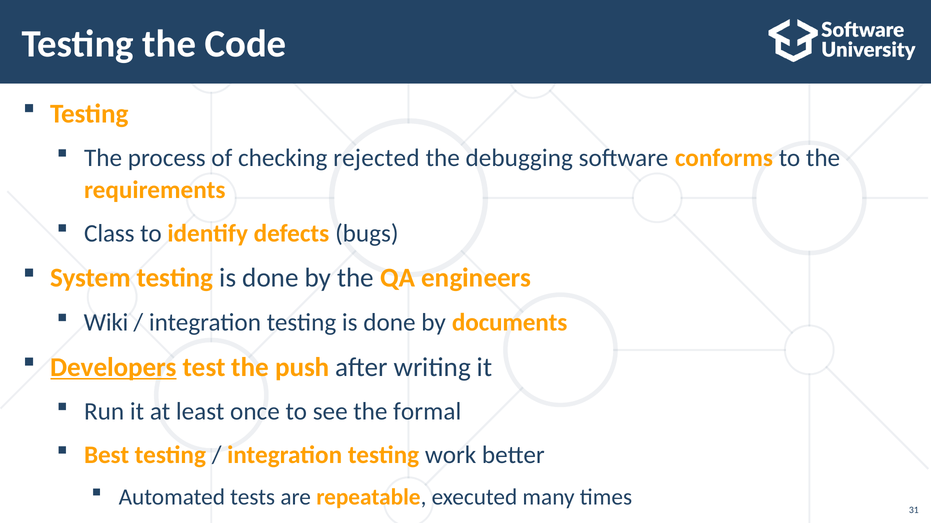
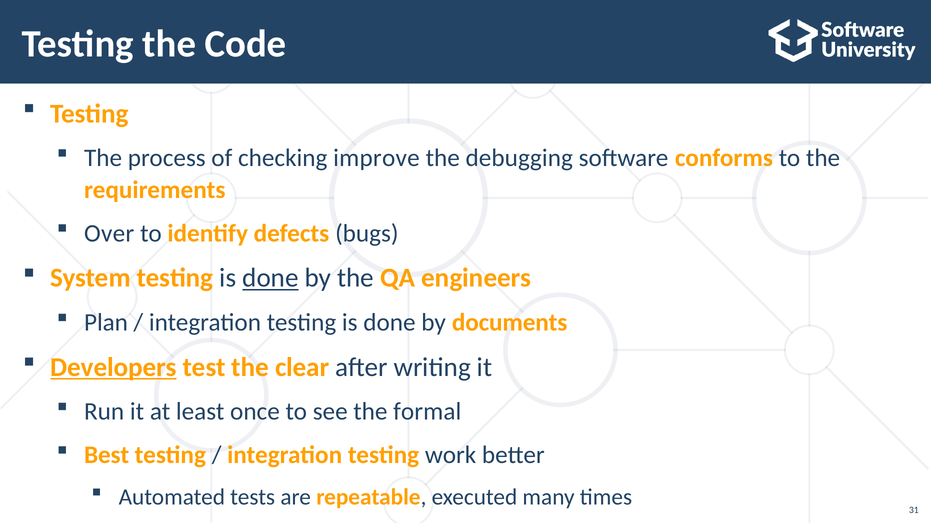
rejected: rejected -> improve
Class: Class -> Over
done at (270, 278) underline: none -> present
Wiki: Wiki -> Plan
push: push -> clear
